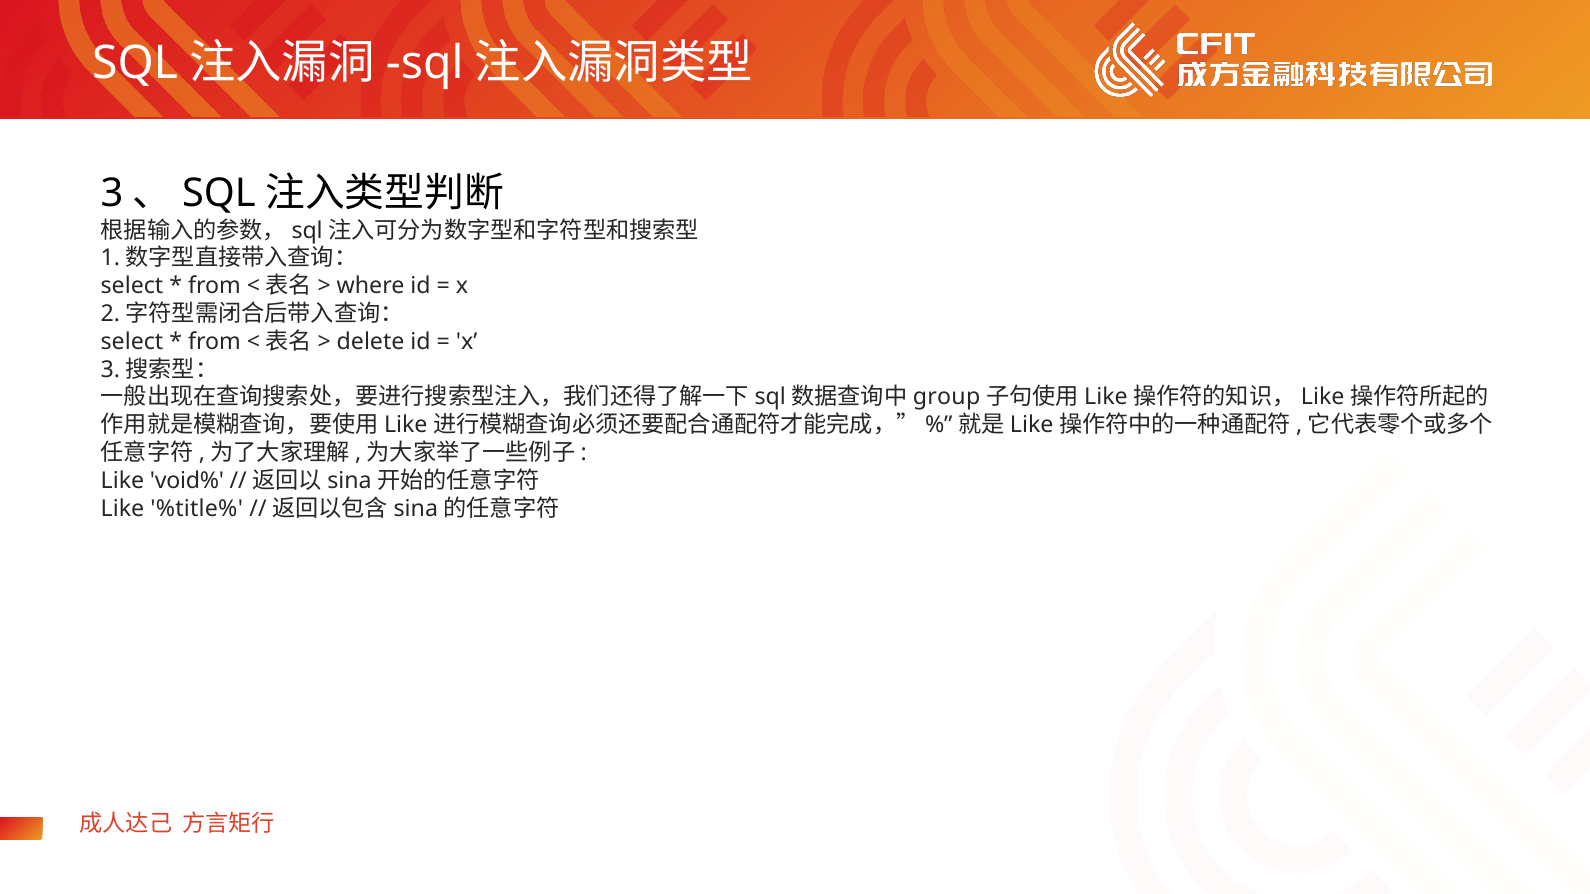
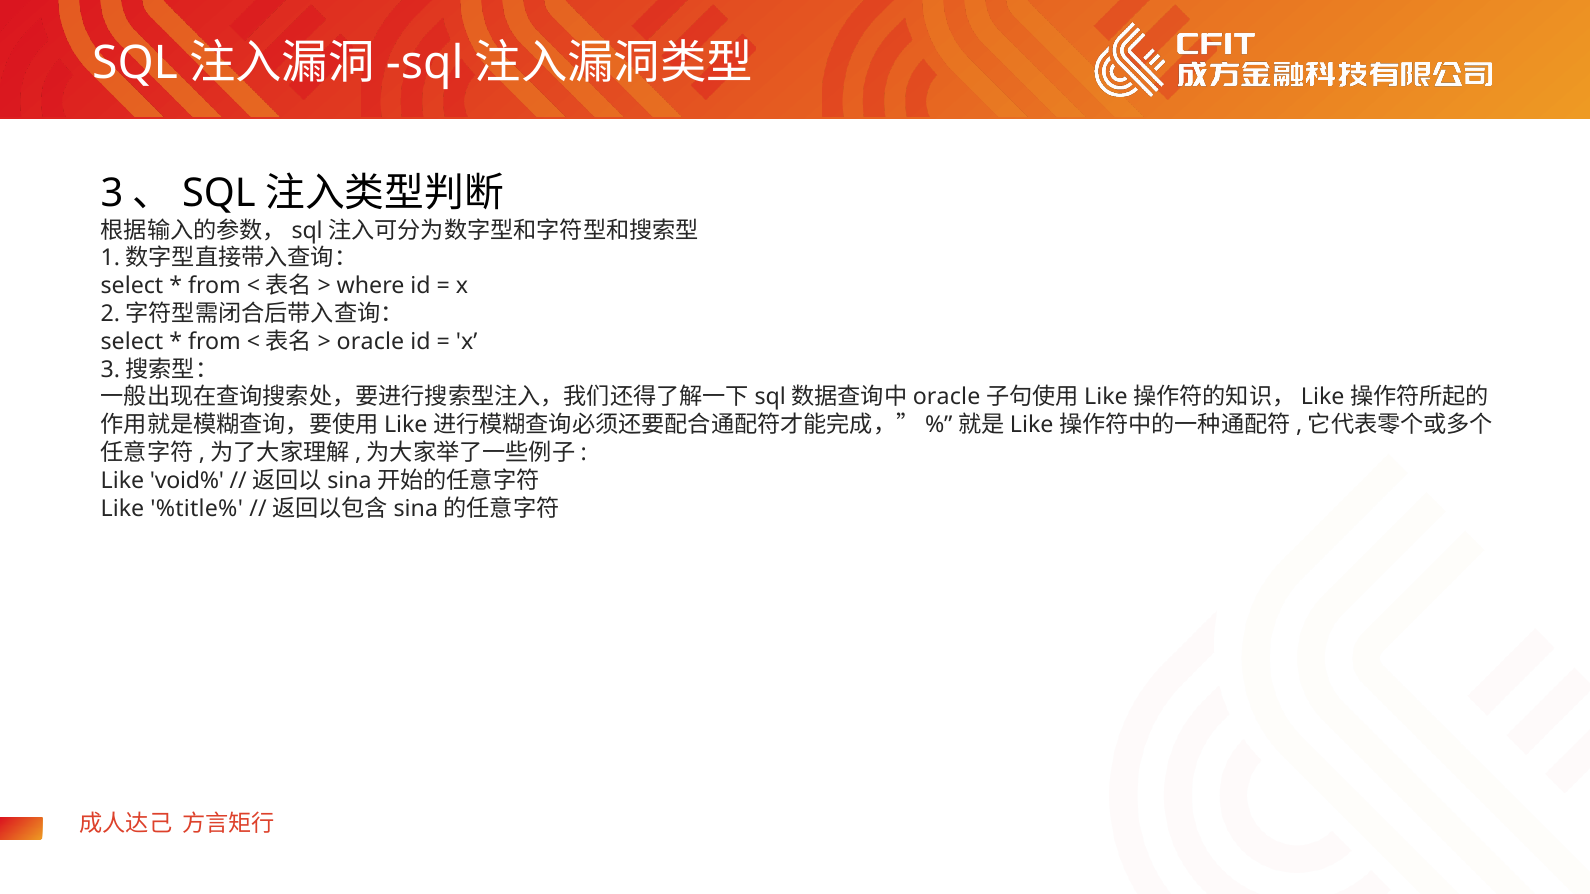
delete at (371, 342): delete -> oracle
group at (947, 397): group -> oracle
